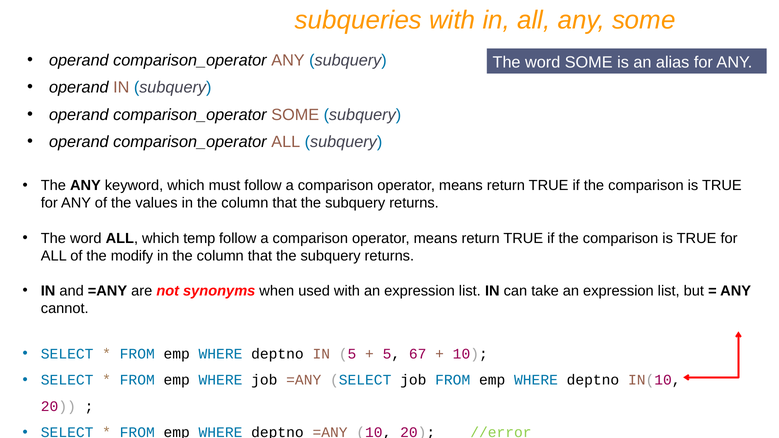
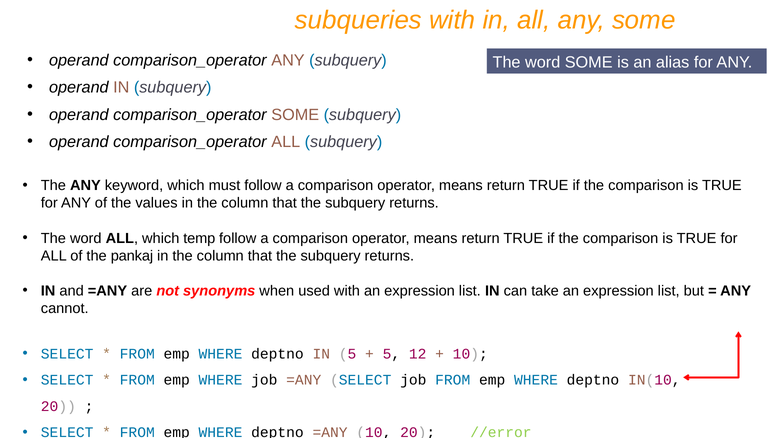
modify: modify -> pankaj
67: 67 -> 12
